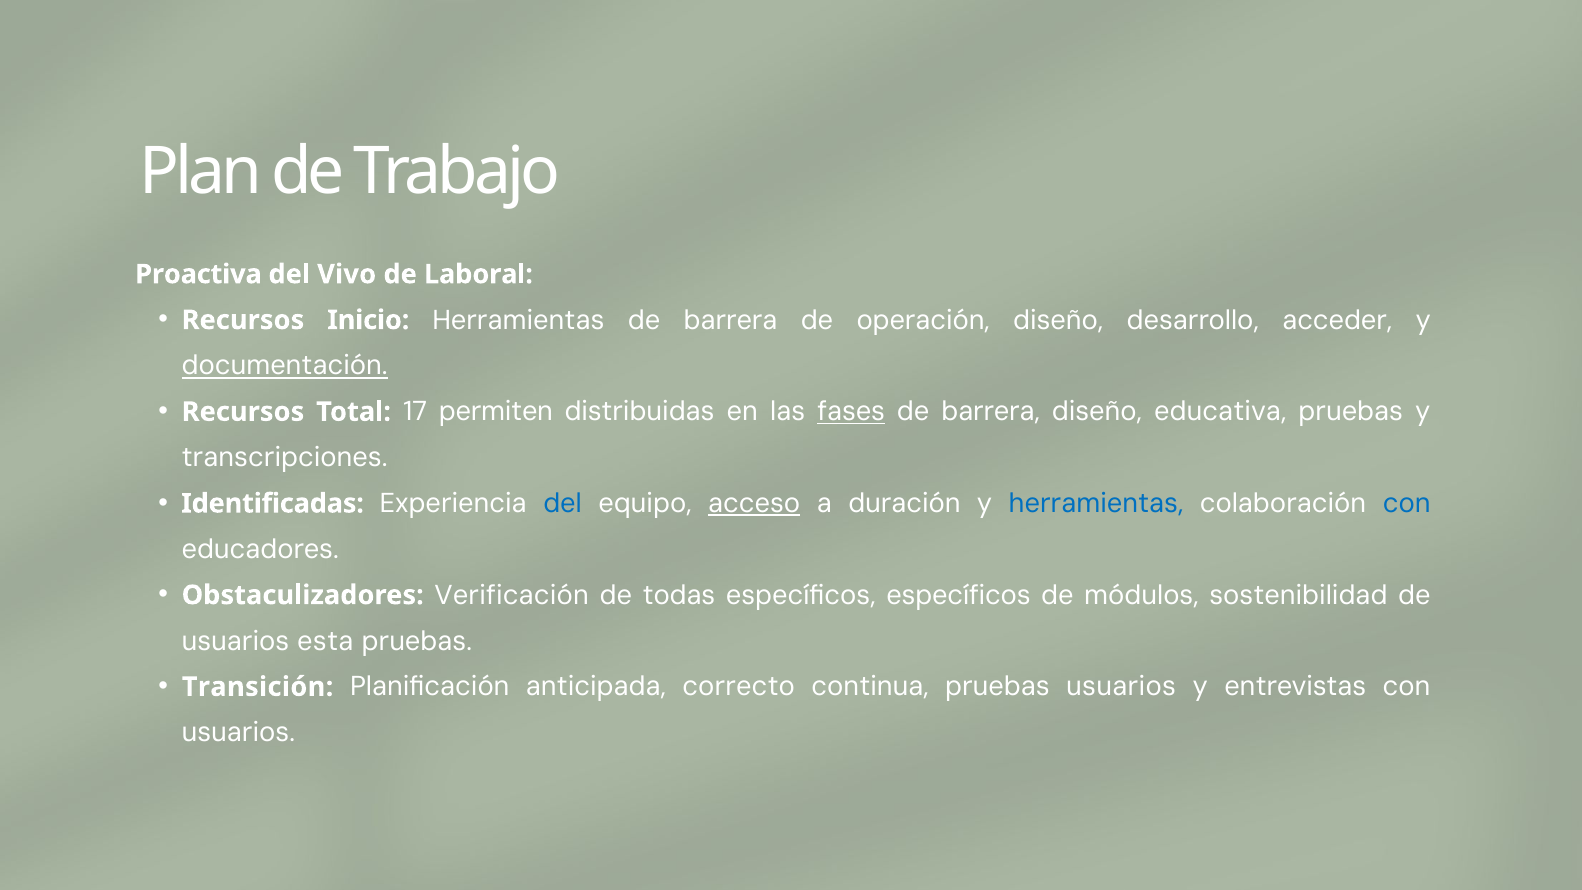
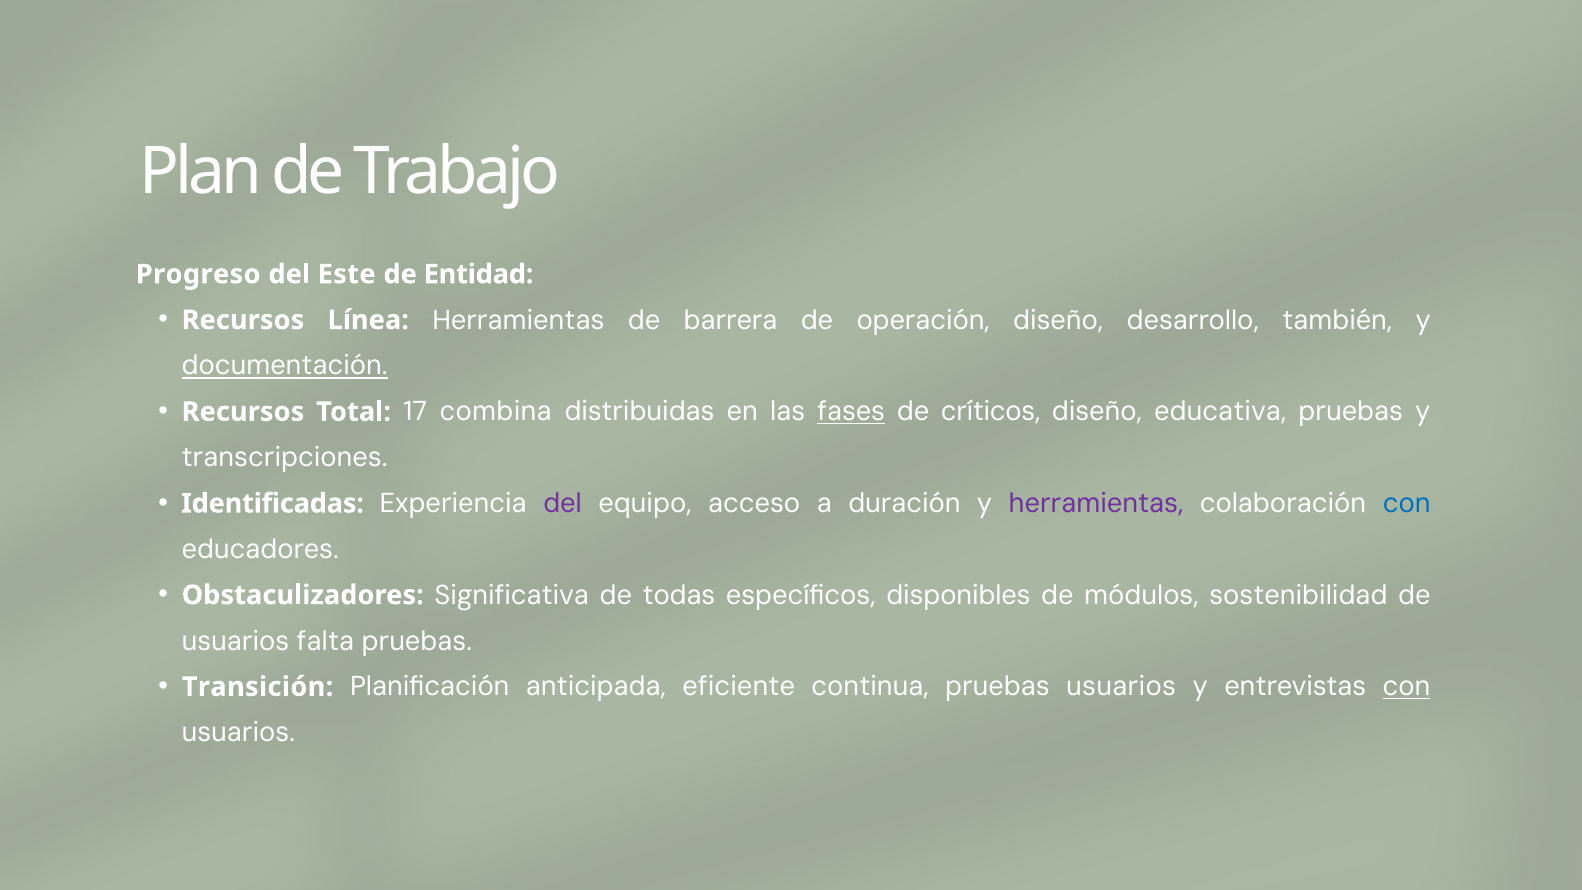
Proactiva: Proactiva -> Progreso
Vivo: Vivo -> Este
Laboral: Laboral -> Entidad
Inicio: Inicio -> Línea
acceder: acceder -> también
permiten: permiten -> combina
barrera at (991, 412): barrera -> críticos
del at (563, 503) colour: blue -> purple
acceso underline: present -> none
herramientas at (1096, 503) colour: blue -> purple
Verificación: Verificación -> Significativa
específicos específicos: específicos -> disponibles
esta: esta -> falta
correcto: correcto -> eficiente
con at (1407, 687) underline: none -> present
